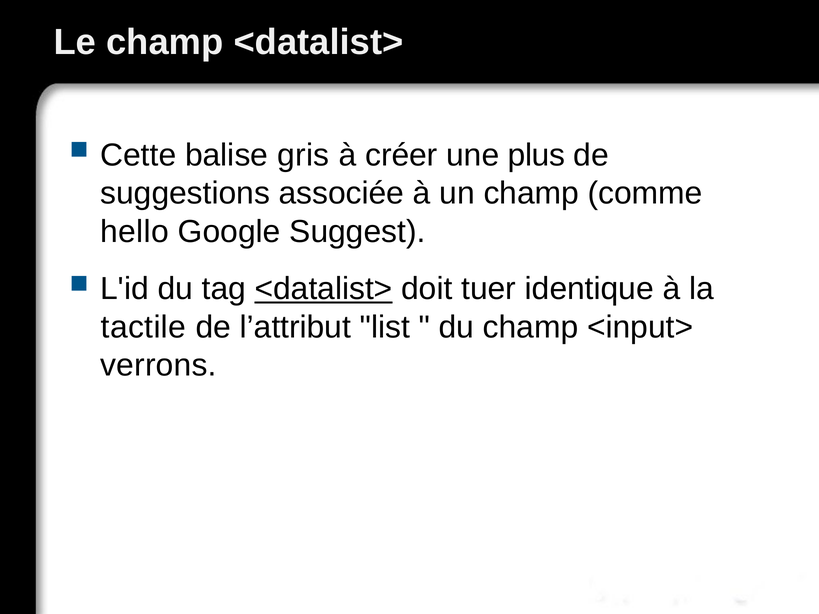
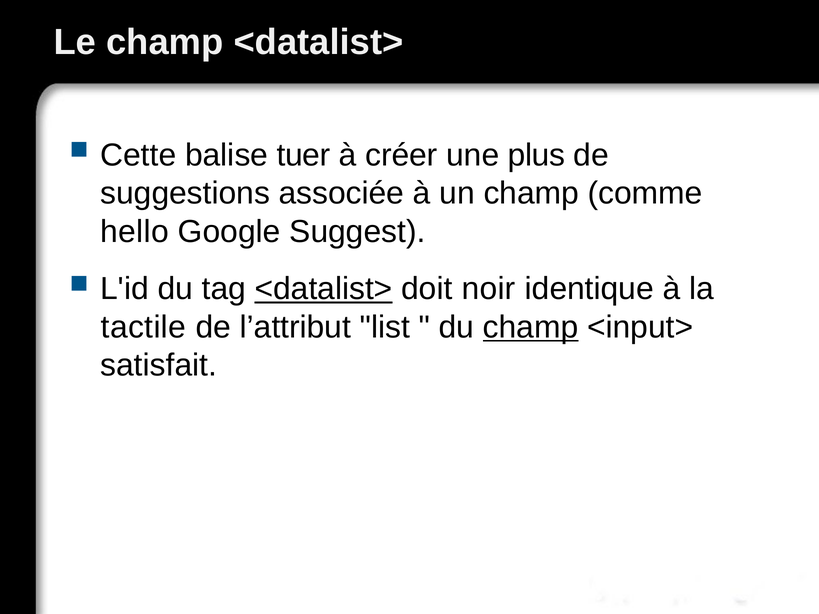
gris: gris -> tuer
tuer: tuer -> noir
champ at (531, 327) underline: none -> present
verrons: verrons -> satisfait
